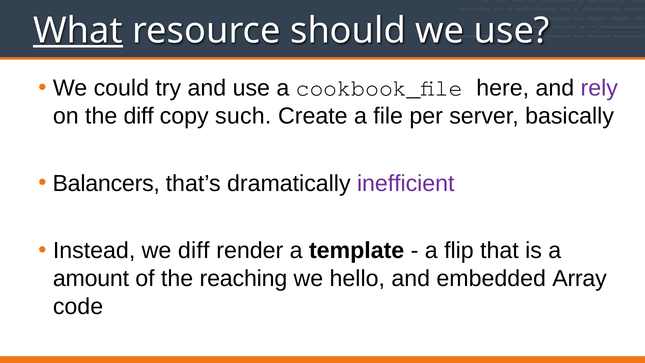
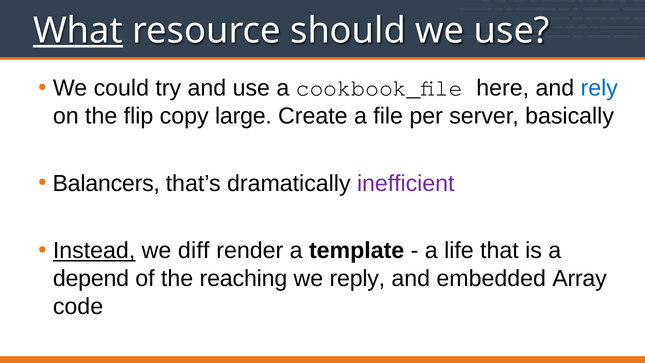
rely colour: purple -> blue
the diff: diff -> flip
such: such -> large
Instead underline: none -> present
flip: flip -> life
amount: amount -> depend
hello: hello -> reply
